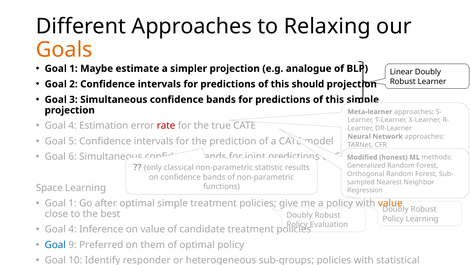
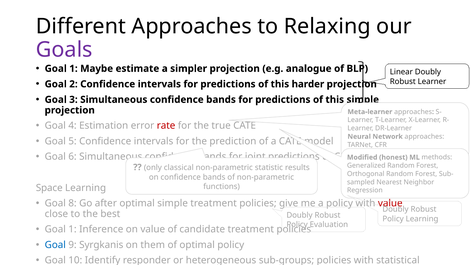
Goals colour: orange -> purple
should: should -> harder
1 at (72, 203): 1 -> 8
value at (390, 203) colour: orange -> red
4 at (72, 229): 4 -> 1
Preferred: Preferred -> Syrgkanis
